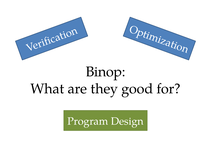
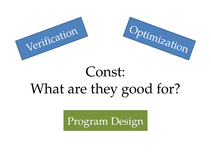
Binop: Binop -> Const
